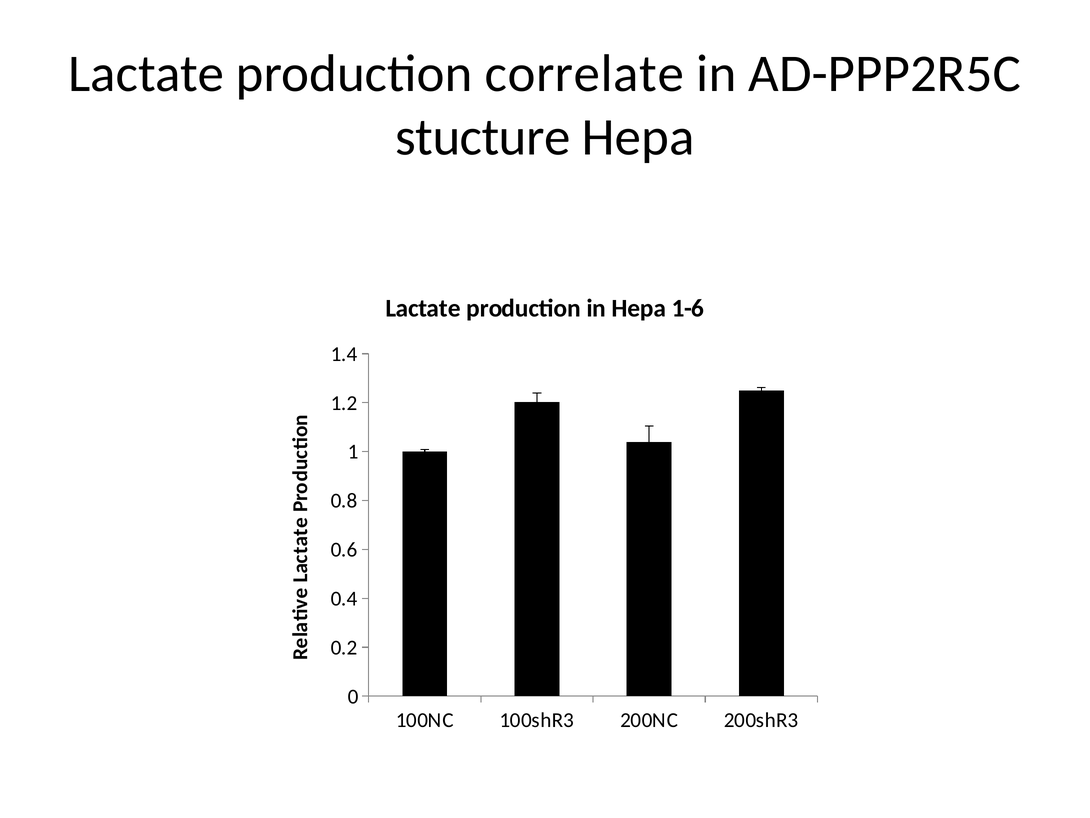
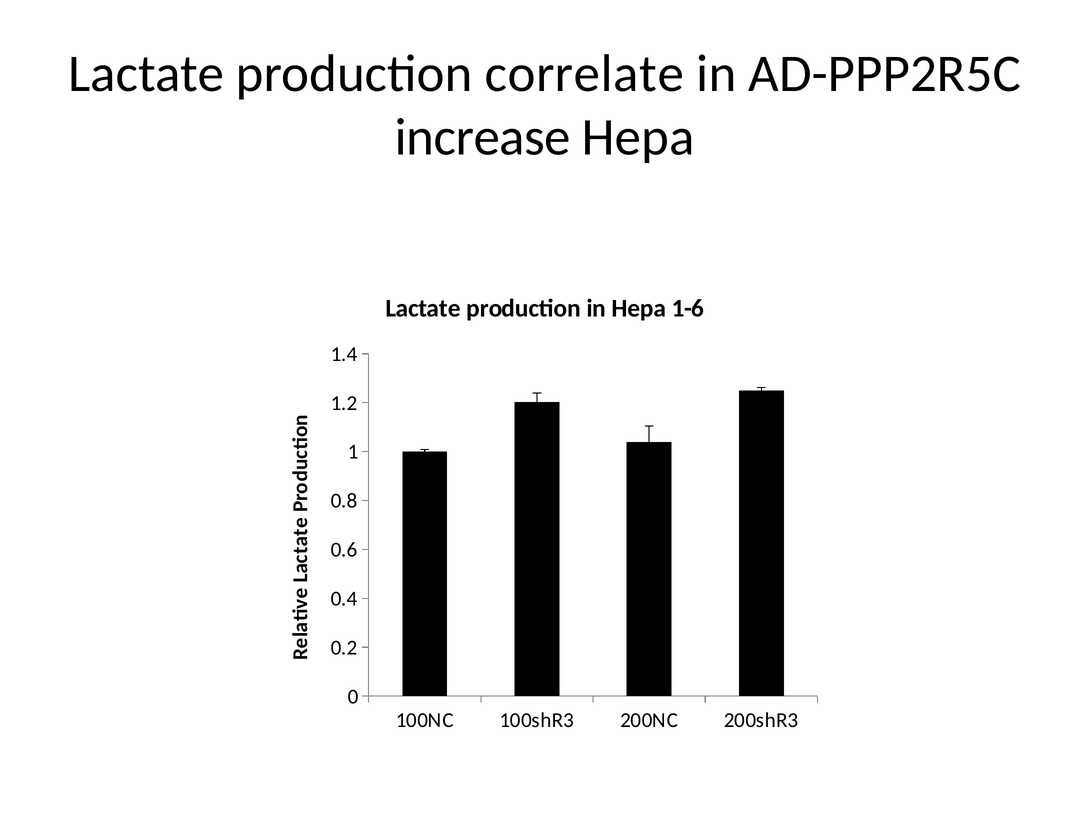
stucture: stucture -> increase
